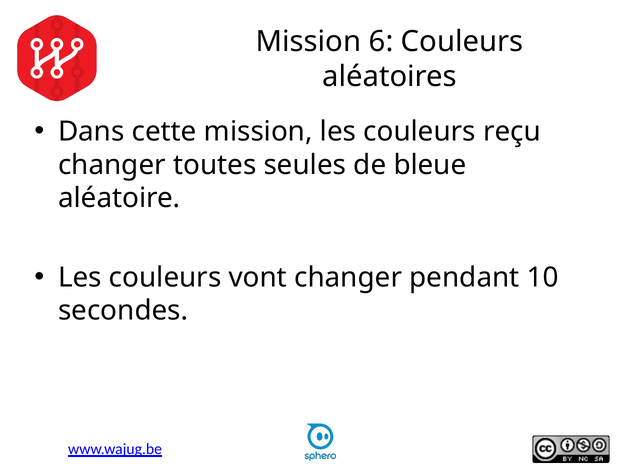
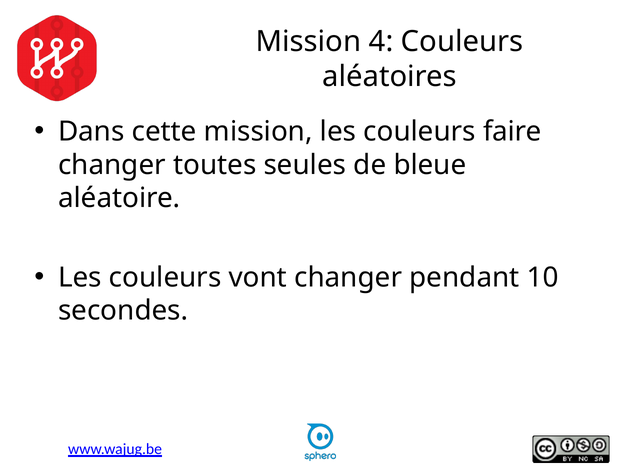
6: 6 -> 4
reçu: reçu -> faire
